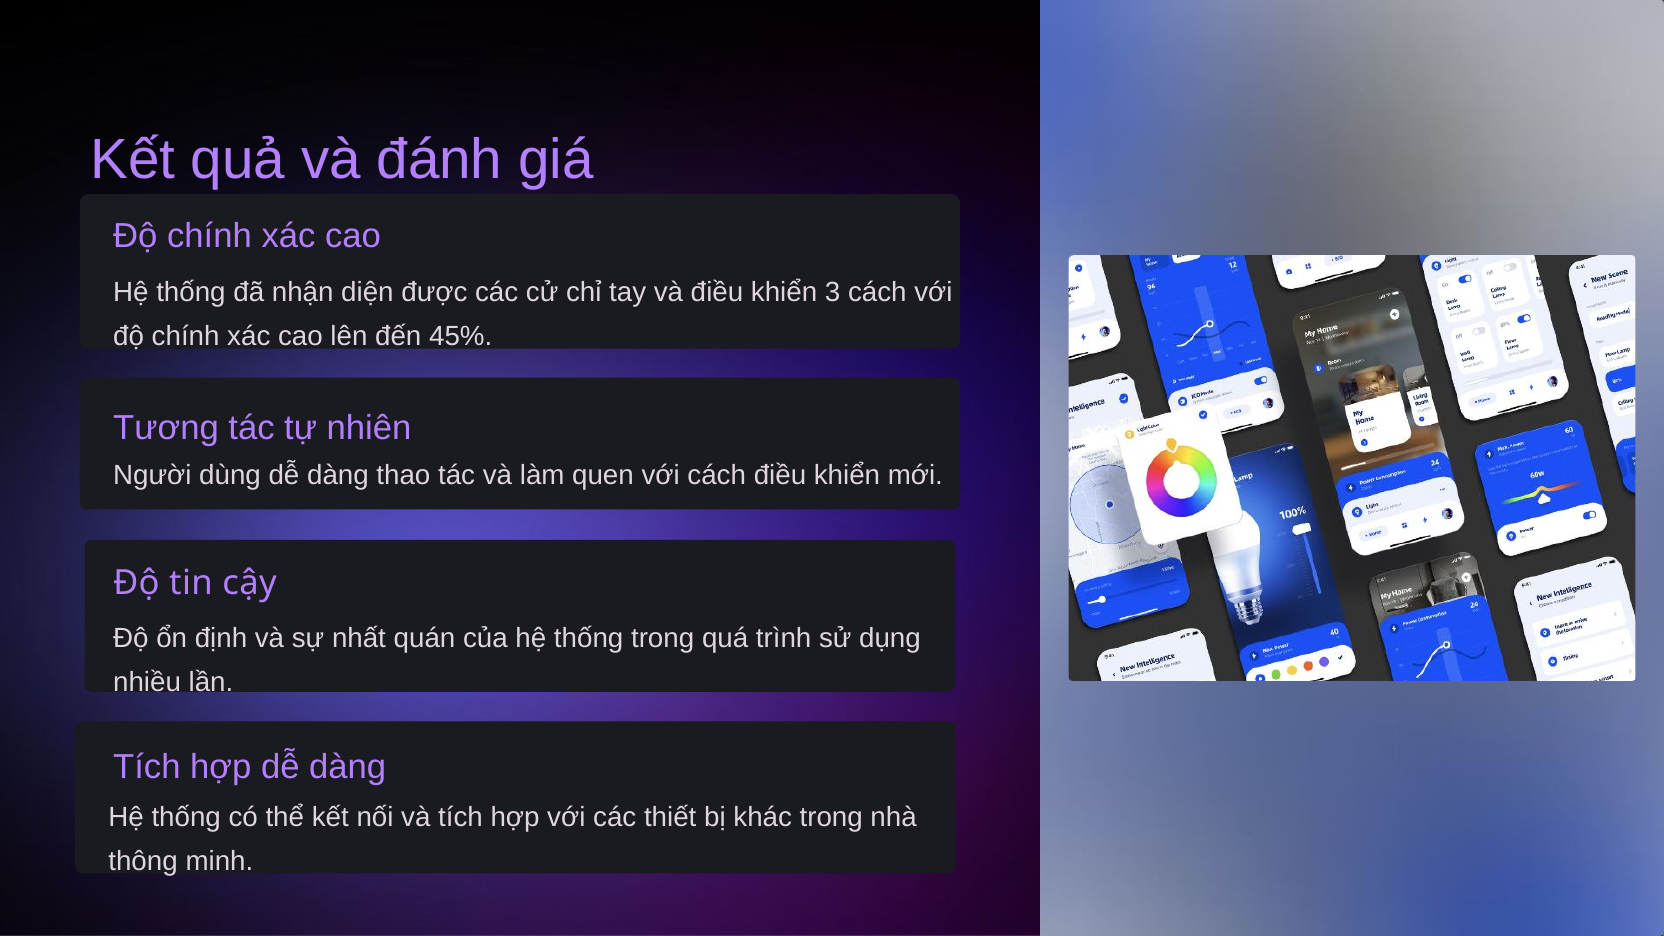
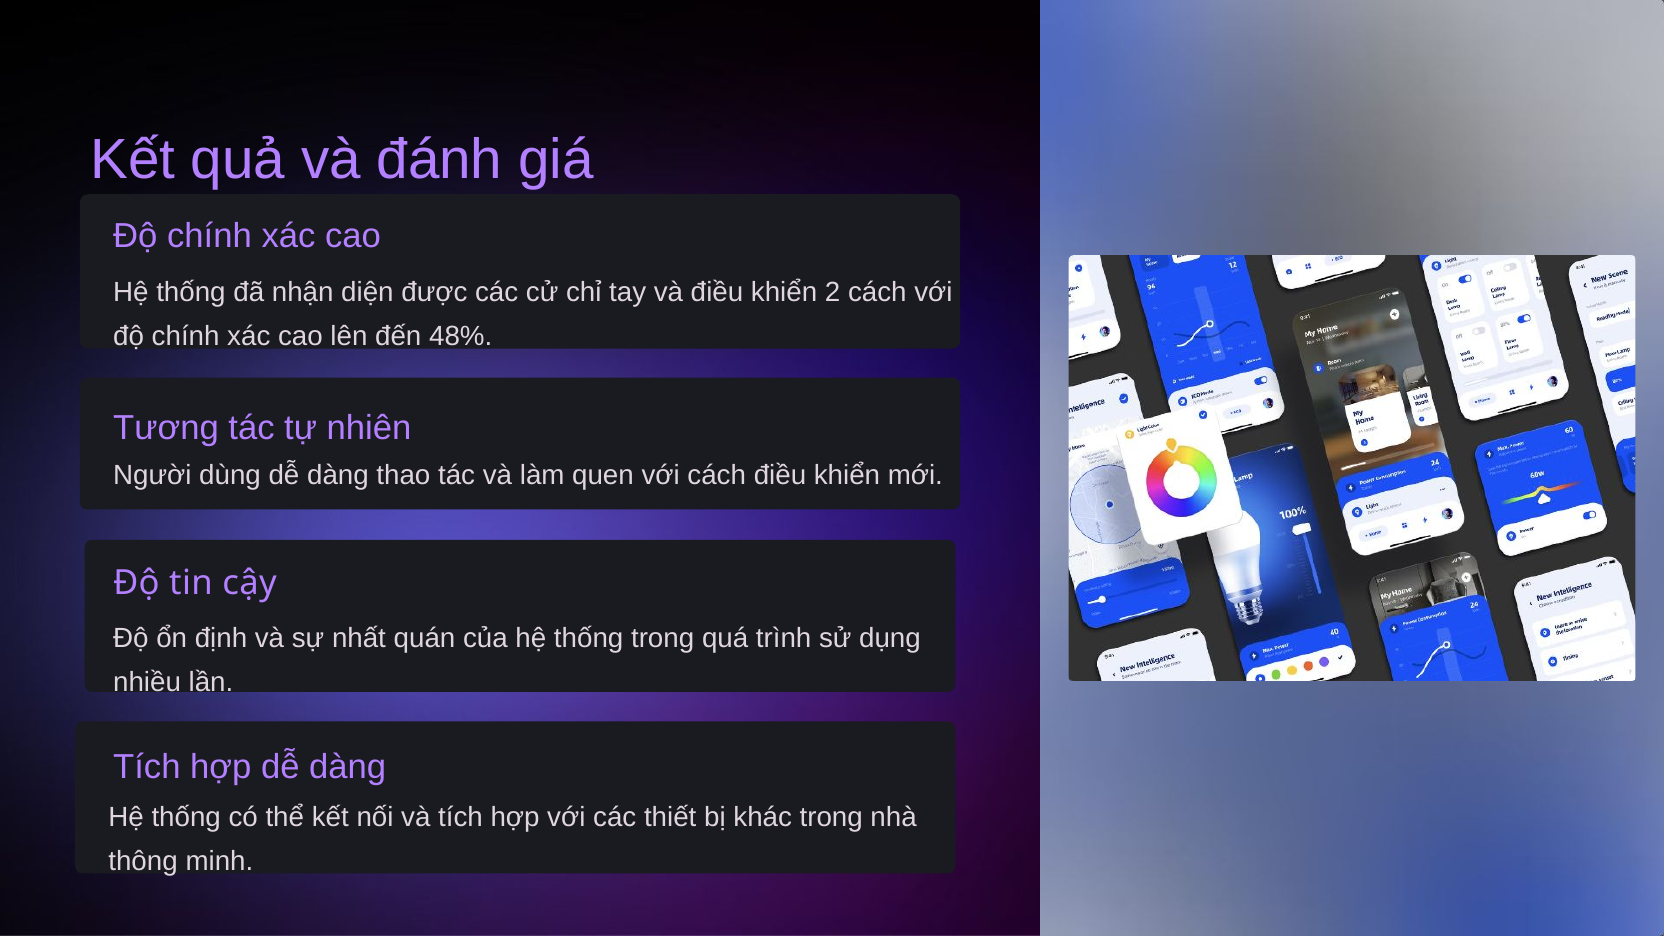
3: 3 -> 2
45%: 45% -> 48%
